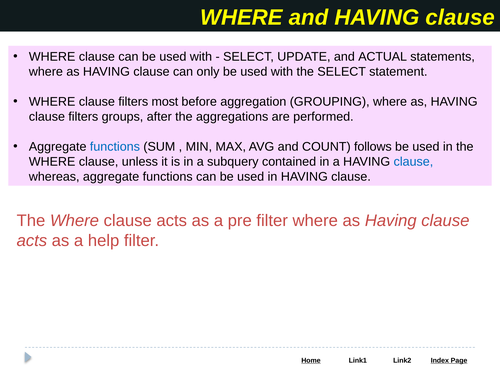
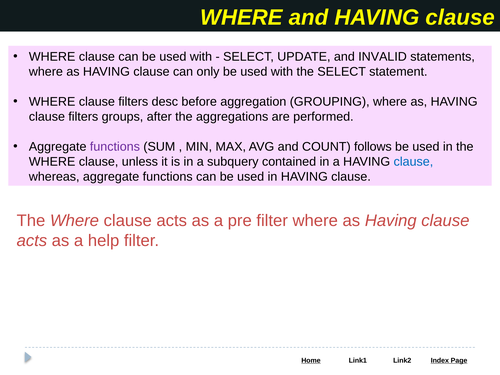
ACTUAL: ACTUAL -> INVALID
most: most -> desc
functions at (115, 147) colour: blue -> purple
